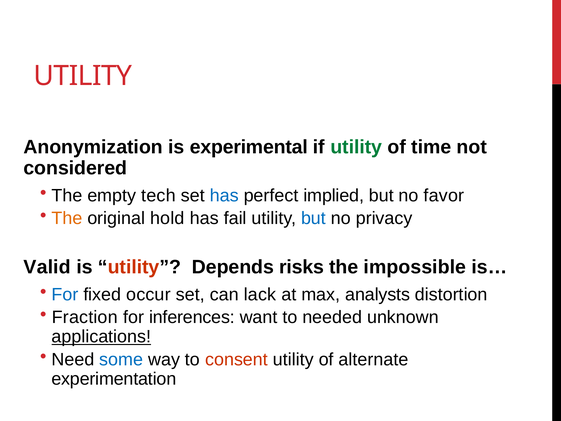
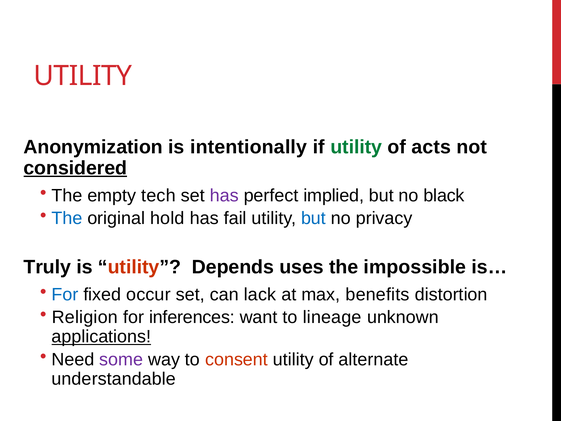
experimental: experimental -> intentionally
time: time -> acts
considered underline: none -> present
has at (224, 195) colour: blue -> purple
favor: favor -> black
The at (67, 218) colour: orange -> blue
Valid: Valid -> Truly
risks: risks -> uses
analysts: analysts -> benefits
Fraction: Fraction -> Religion
needed: needed -> lineage
some colour: blue -> purple
experimentation: experimentation -> understandable
